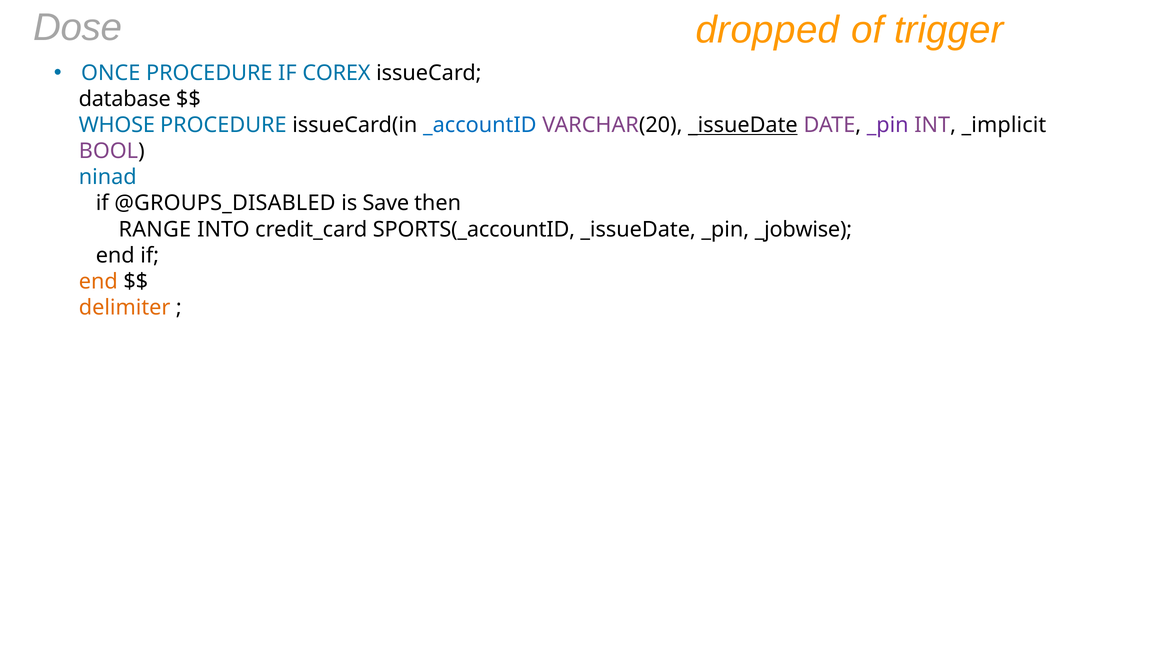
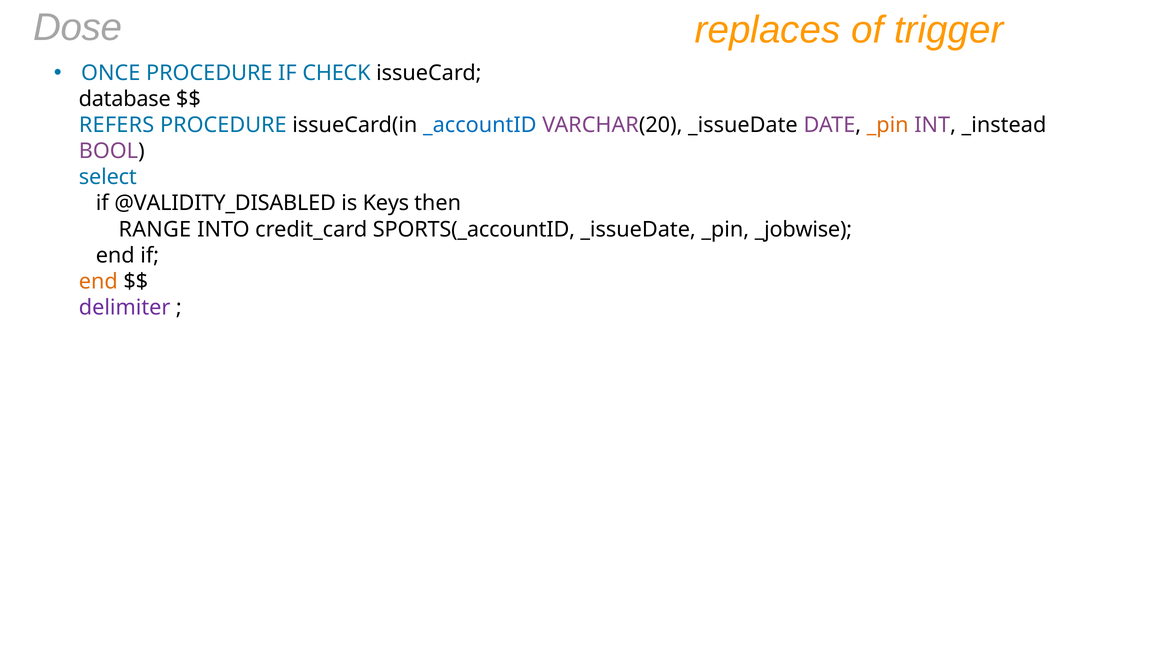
dropped: dropped -> replaces
COREX: COREX -> CHECK
WHOSE: WHOSE -> REFERS
_issueDate at (743, 125) underline: present -> none
_pin at (888, 125) colour: purple -> orange
_implicit: _implicit -> _instead
ninad: ninad -> select
@GROUPS_DISABLED: @GROUPS_DISABLED -> @VALIDITY_DISABLED
Save: Save -> Keys
delimiter colour: orange -> purple
